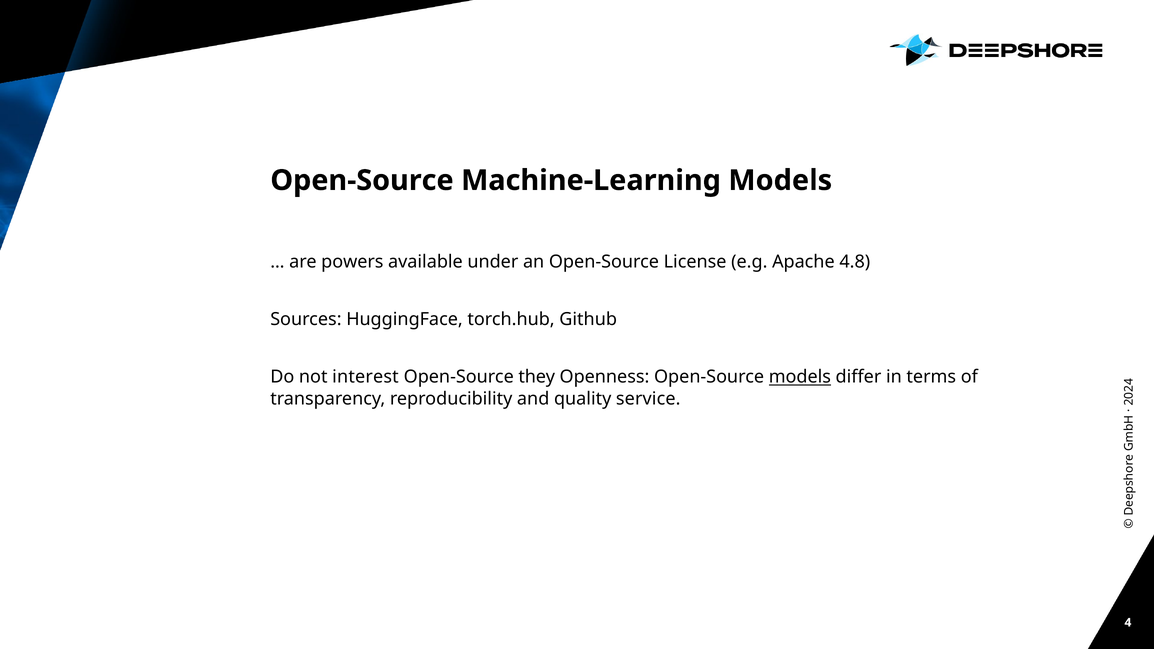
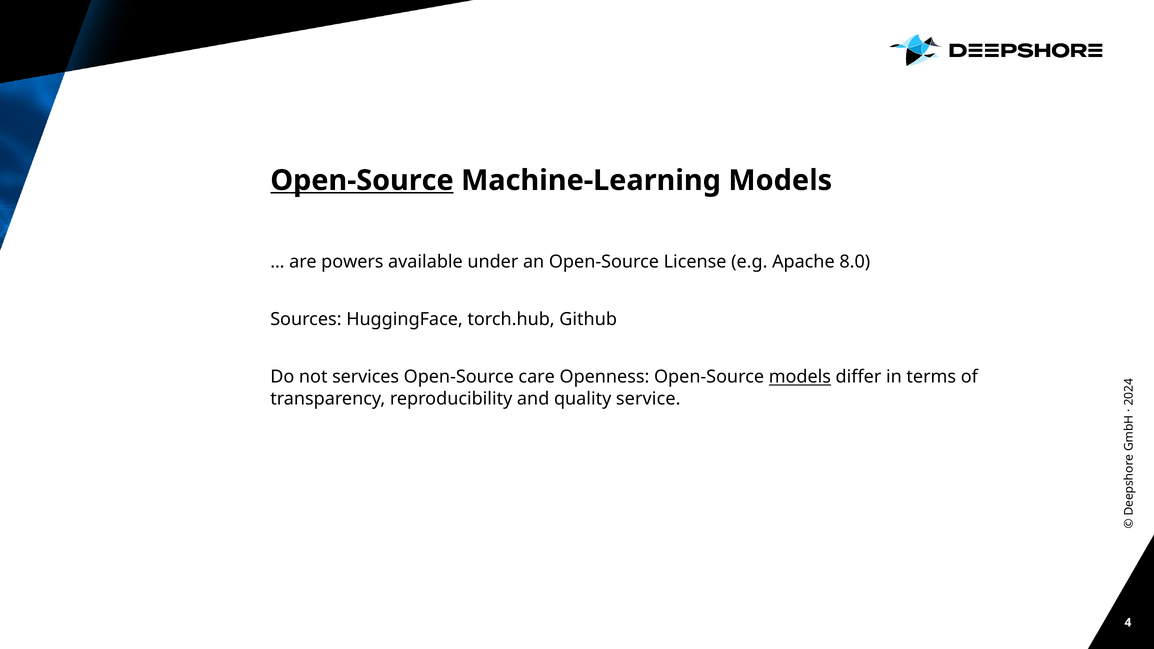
Open-Source at (362, 180) underline: none -> present
4.8: 4.8 -> 8.0
interest: interest -> services
they: they -> care
